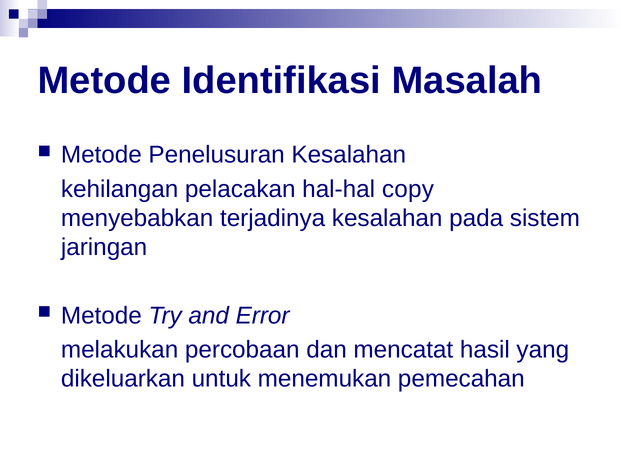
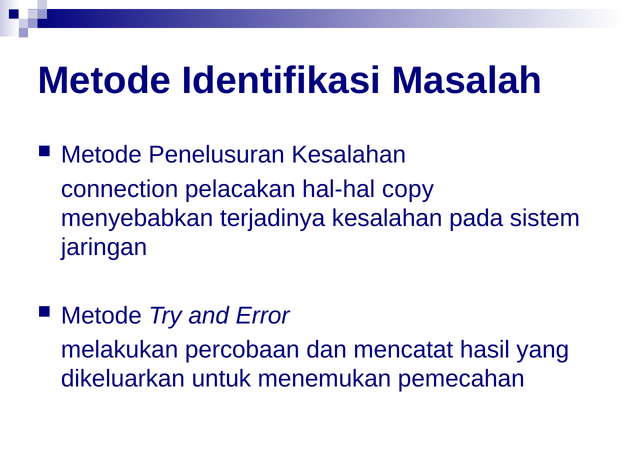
kehilangan: kehilangan -> connection
